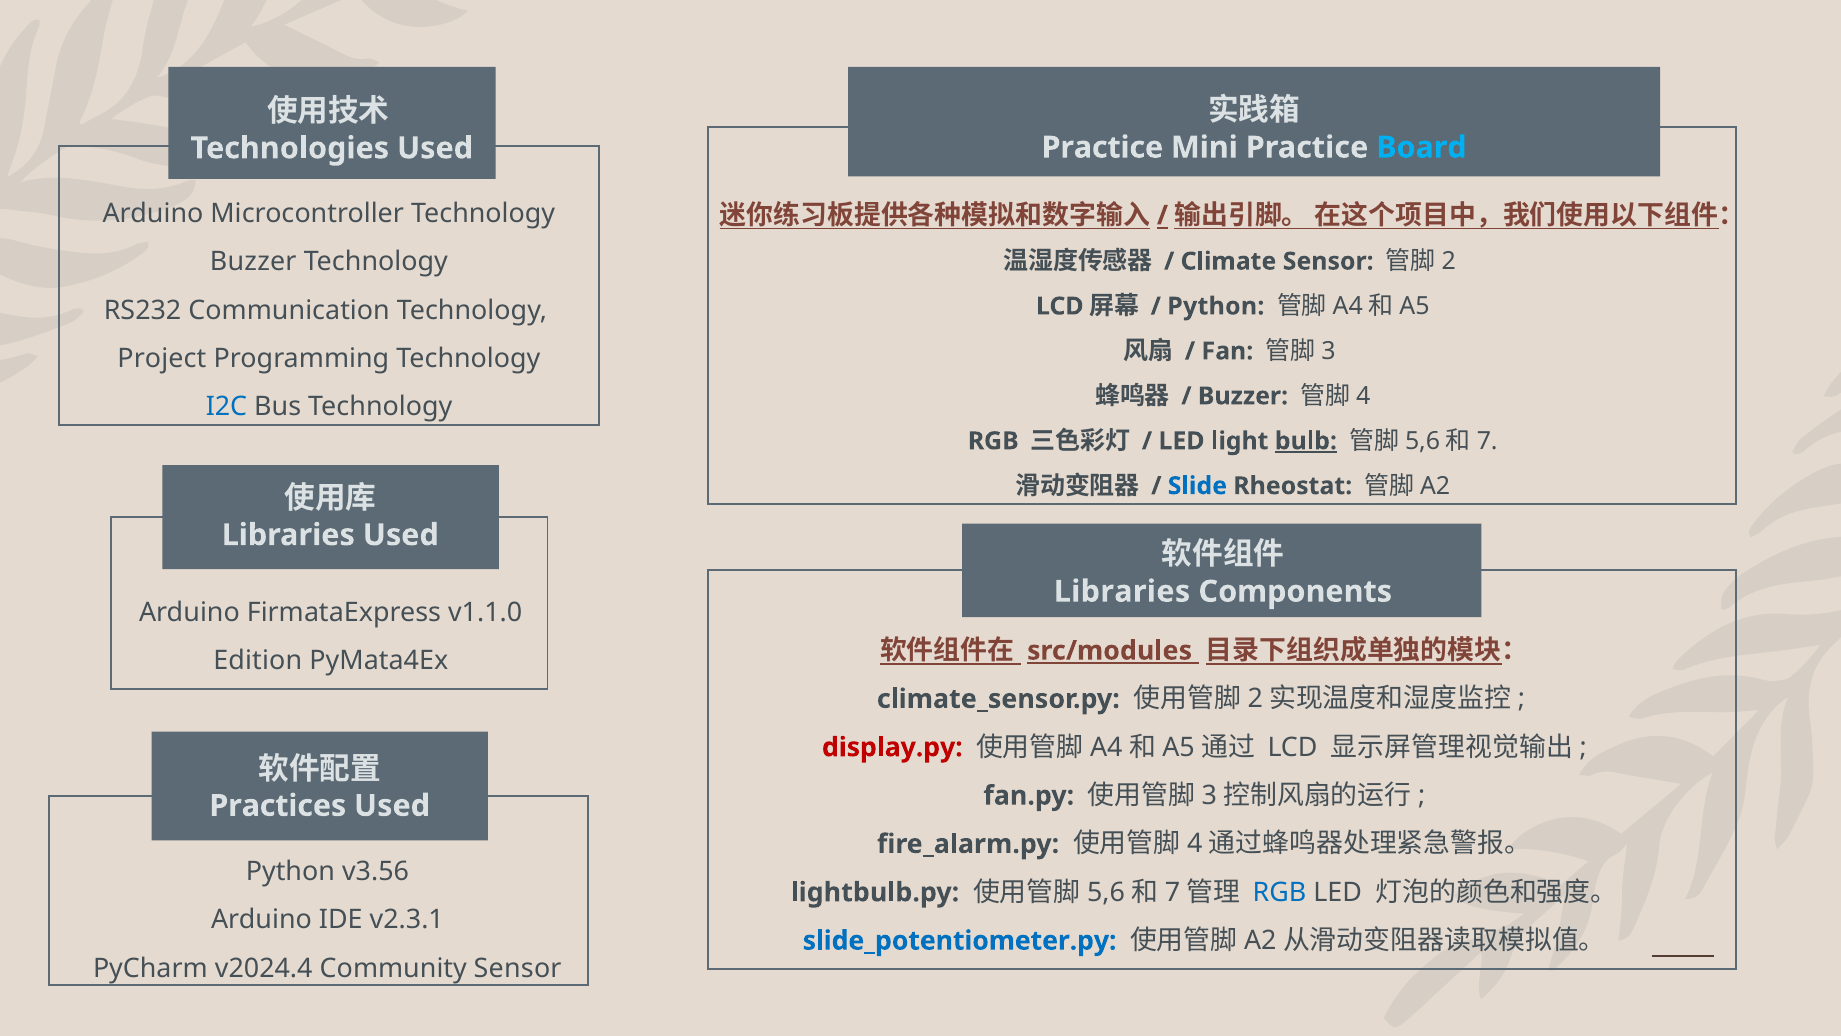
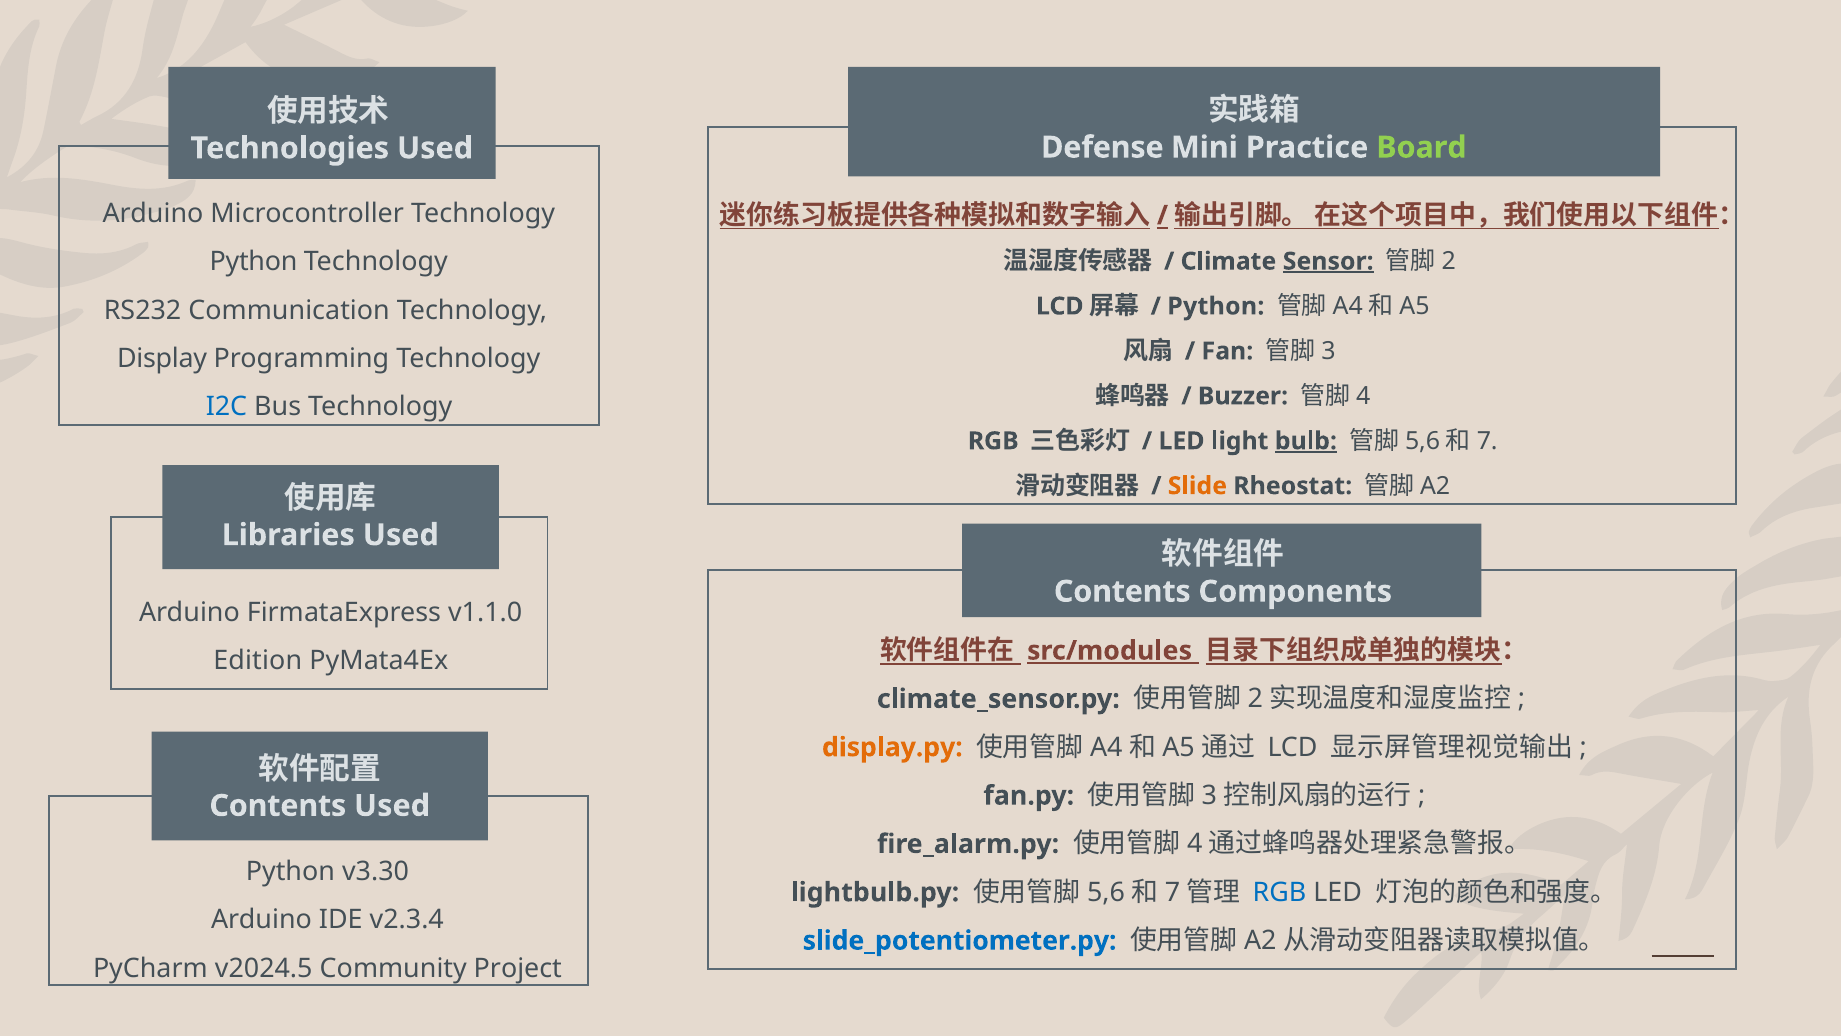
Practice at (1102, 147): Practice -> Defense
Board colour: light blue -> light green
Sensor at (1328, 261) underline: none -> present
Buzzer at (253, 262): Buzzer -> Python
Project: Project -> Display
Slide colour: blue -> orange
Libraries at (1122, 591): Libraries -> Contents
display.py colour: red -> orange
Practices at (278, 805): Practices -> Contents
v3.56: v3.56 -> v3.30
v2.3.1: v2.3.1 -> v2.3.4
v2024.4: v2024.4 -> v2024.5
Community Sensor: Sensor -> Project
